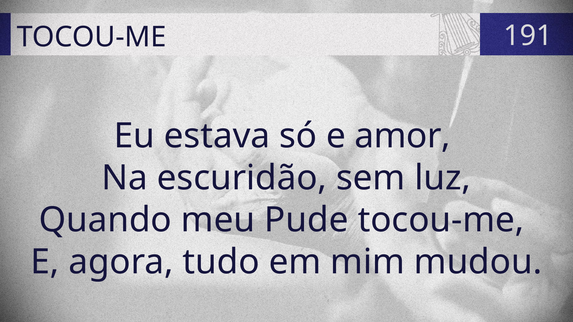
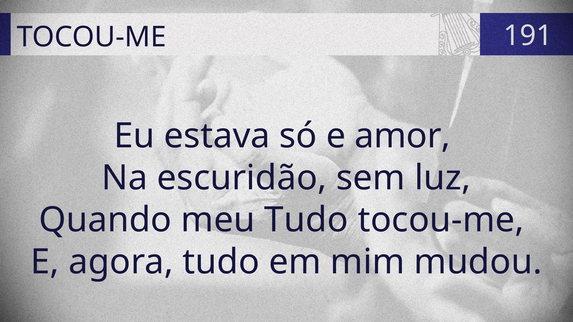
meu Pude: Pude -> Tudo
